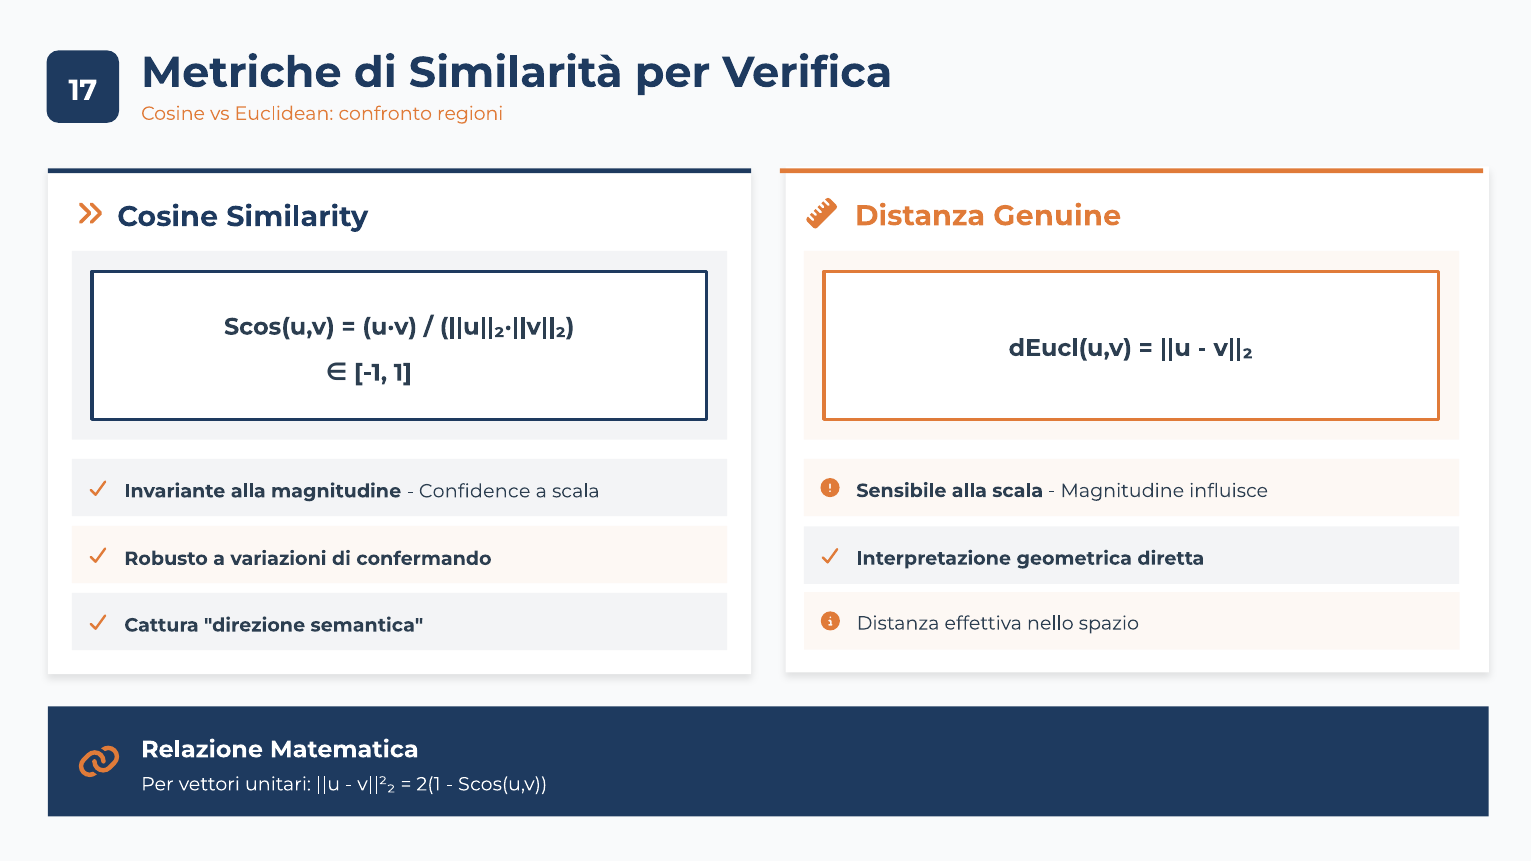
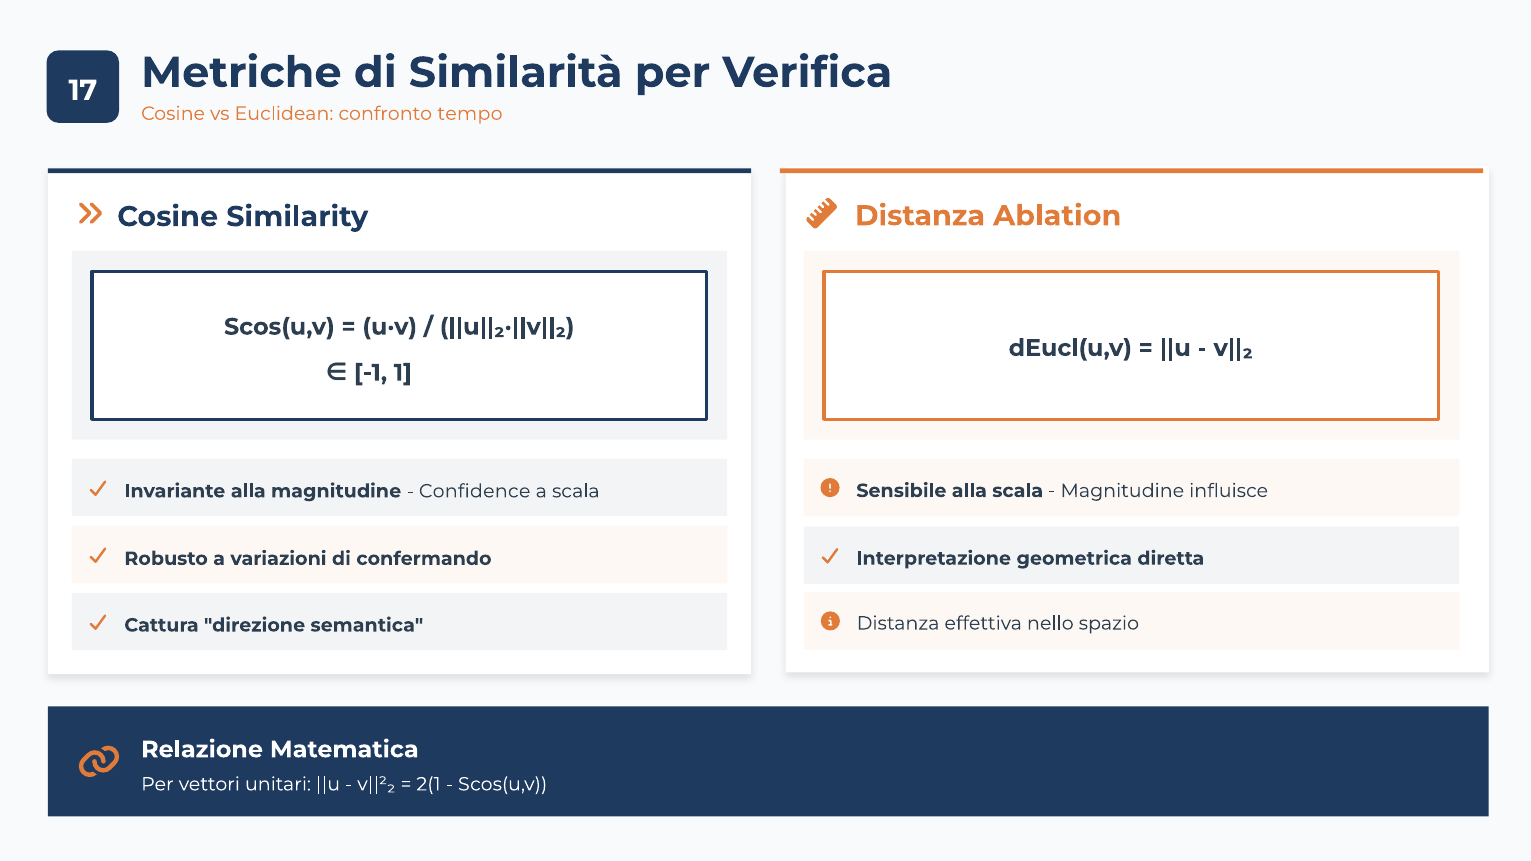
regioni: regioni -> tempo
Genuine: Genuine -> Ablation
